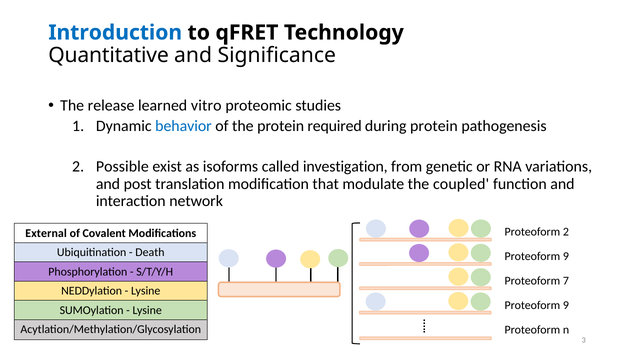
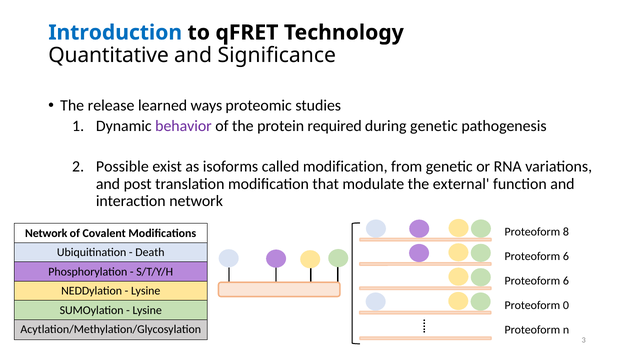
vitro: vitro -> ways
behavior colour: blue -> purple
during protein: protein -> genetic
called investigation: investigation -> modification
coupled: coupled -> external
Proteoform 2: 2 -> 8
External at (46, 234): External -> Network
9 at (566, 257): 9 -> 6
7 at (566, 281): 7 -> 6
9 at (566, 306): 9 -> 0
